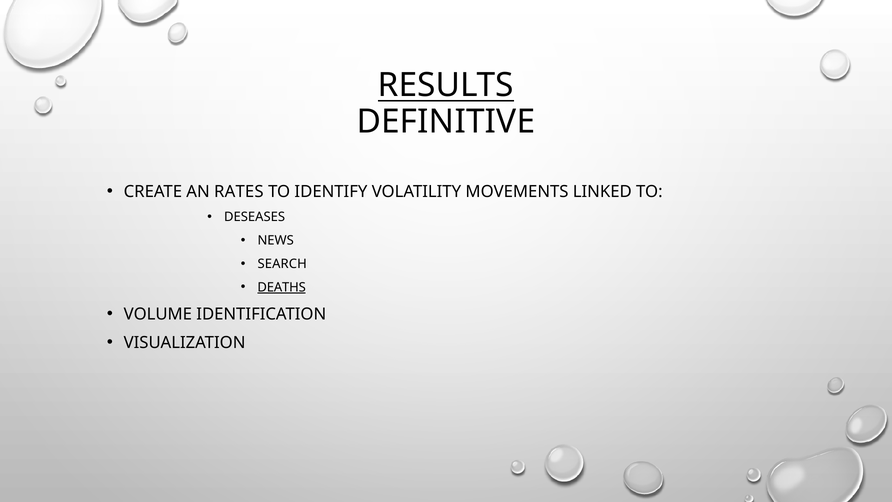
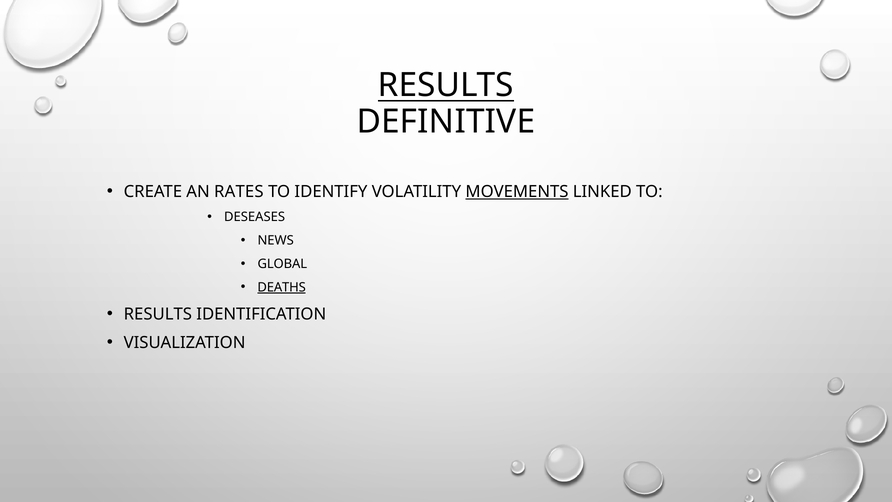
MOVEMENTS underline: none -> present
SEARCH: SEARCH -> GLOBAL
VOLUME at (158, 314): VOLUME -> RESULTS
